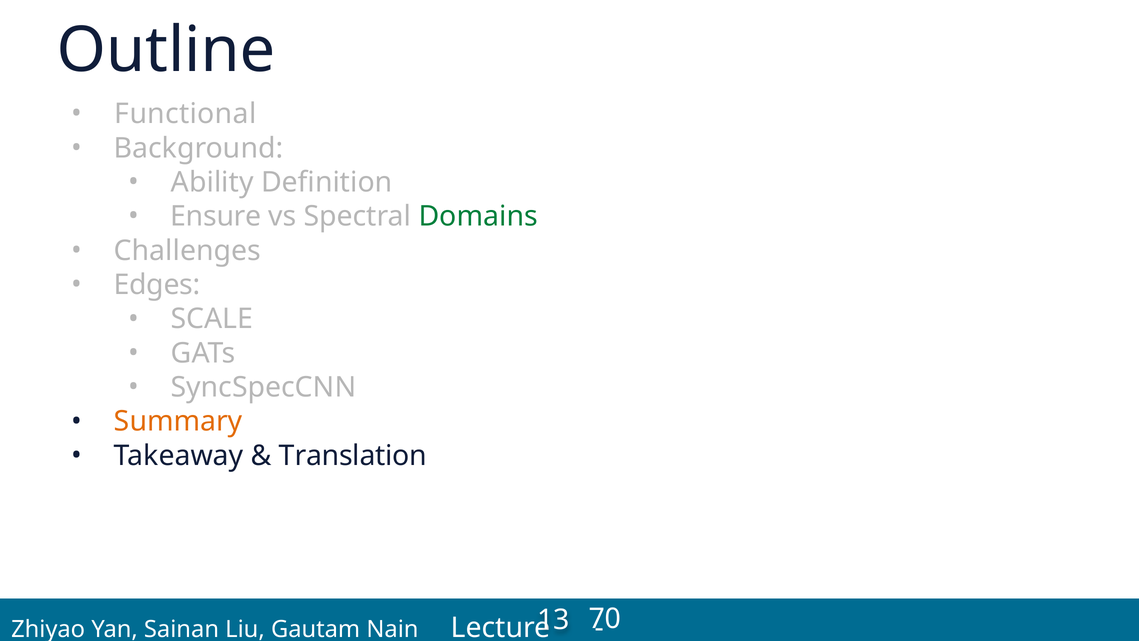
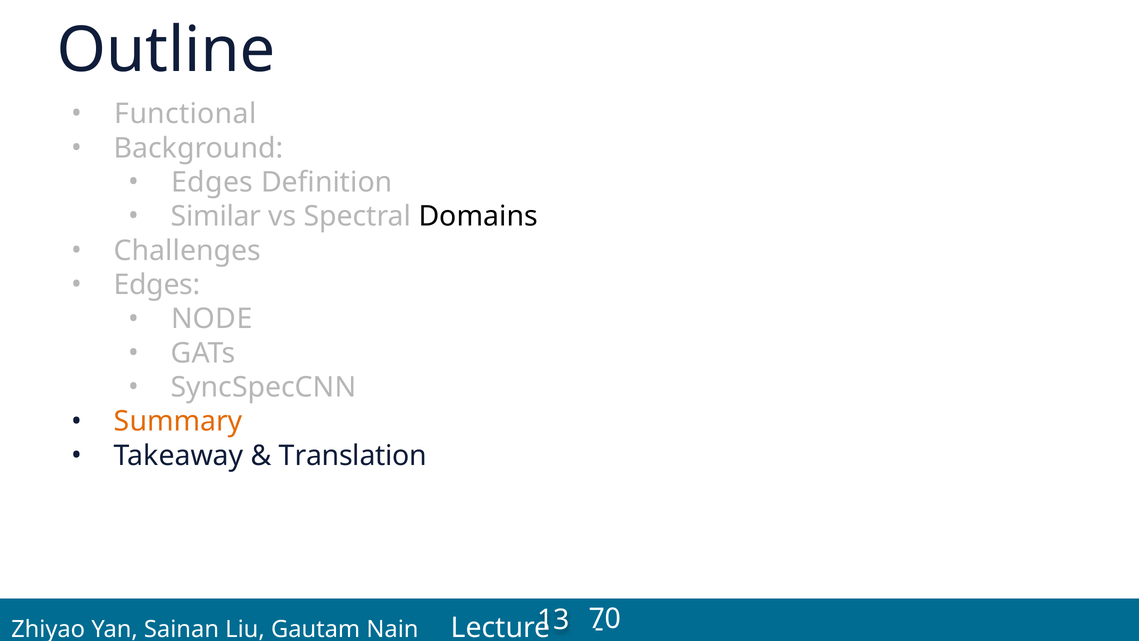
Ability at (212, 182): Ability -> Edges
Ensure: Ensure -> Similar
Domains colour: green -> black
SCALE: SCALE -> NODE
